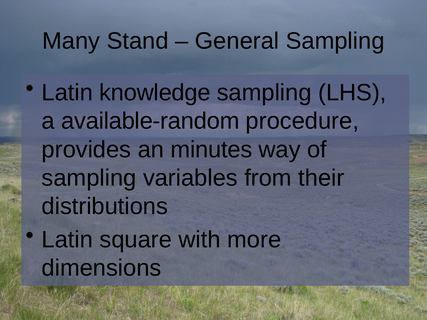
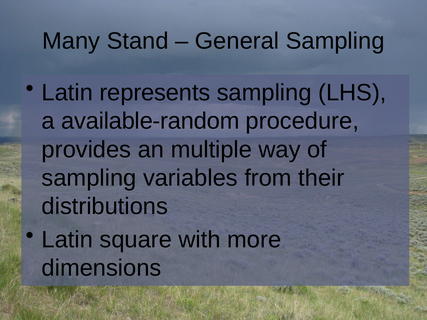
knowledge: knowledge -> represents
minutes: minutes -> multiple
